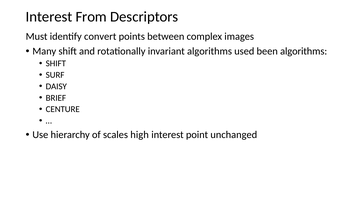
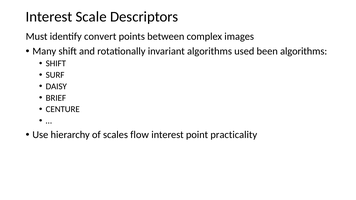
From: From -> Scale
high: high -> flow
unchanged: unchanged -> practicality
